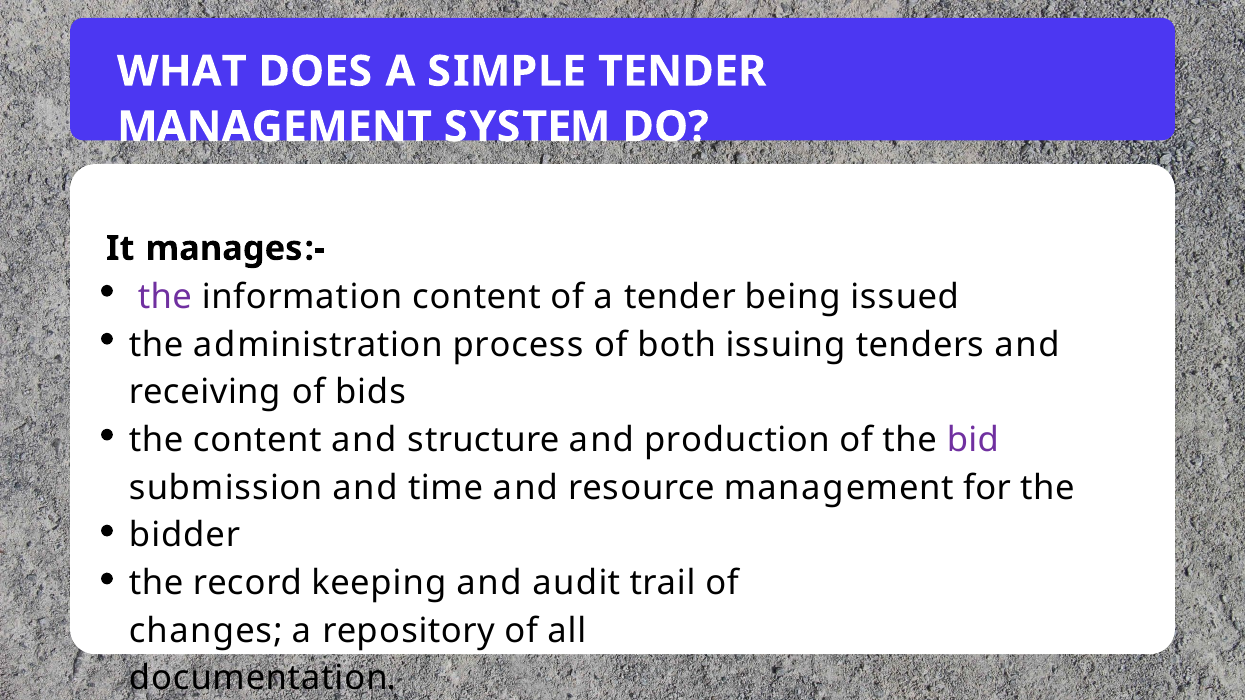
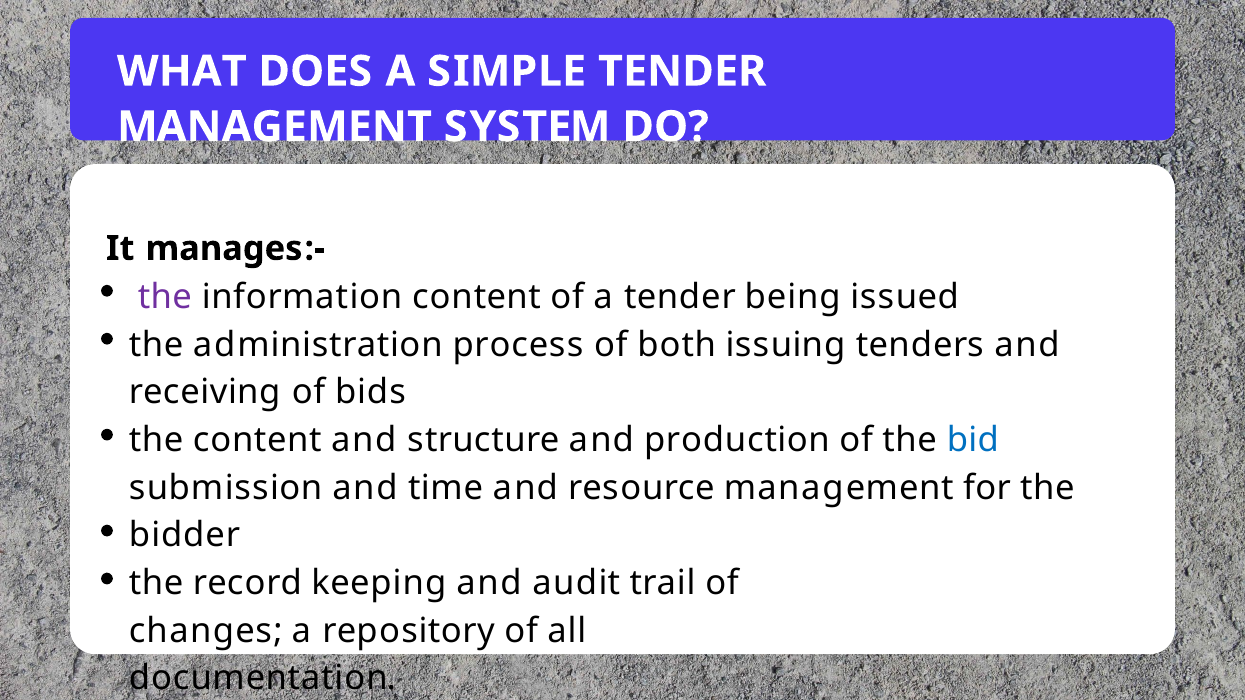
bid colour: purple -> blue
